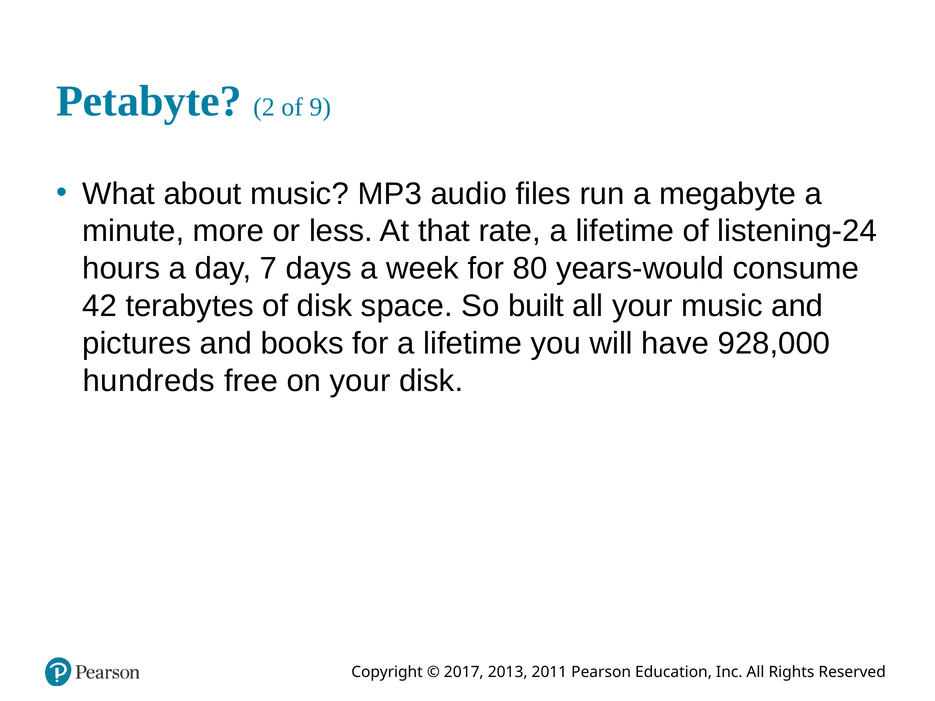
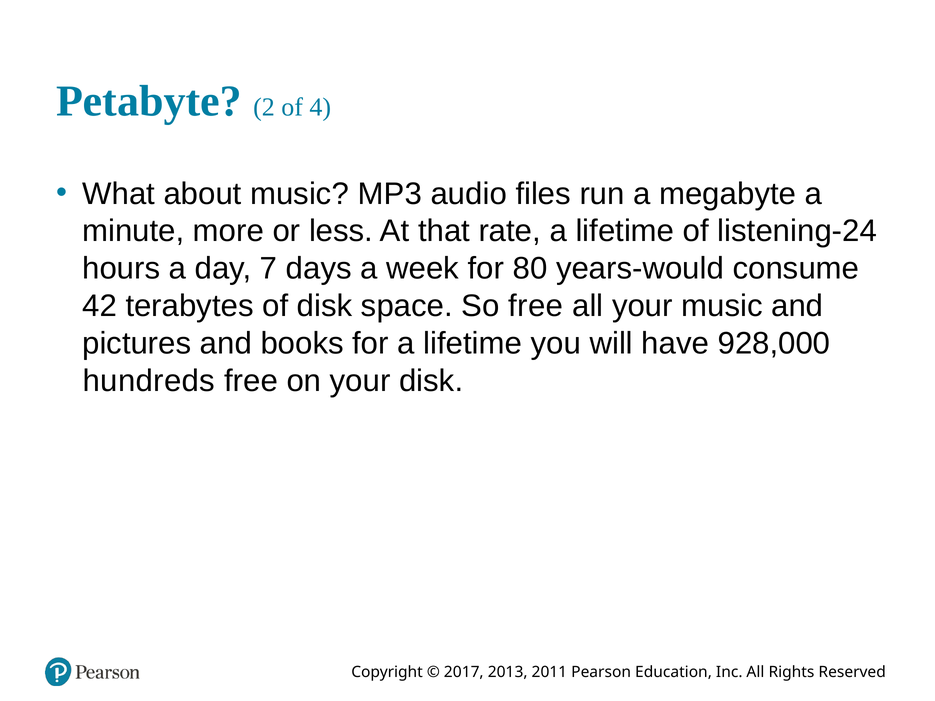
9: 9 -> 4
So built: built -> free
